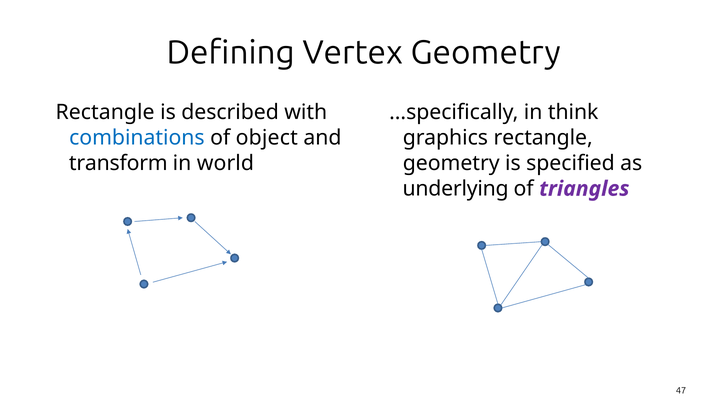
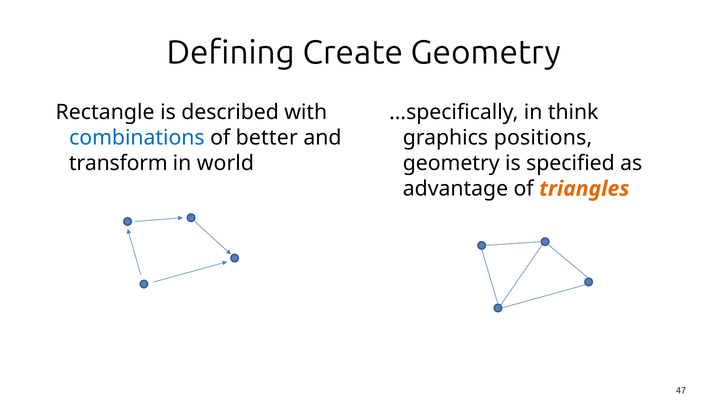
Vertex: Vertex -> Create
object: object -> better
graphics rectangle: rectangle -> positions
underlying: underlying -> advantage
triangles colour: purple -> orange
